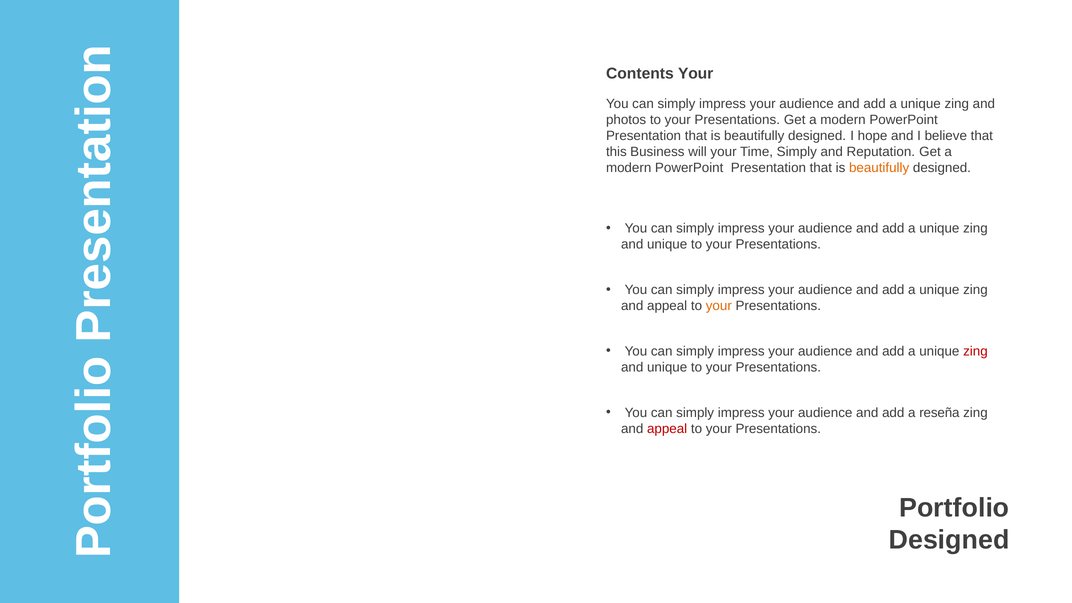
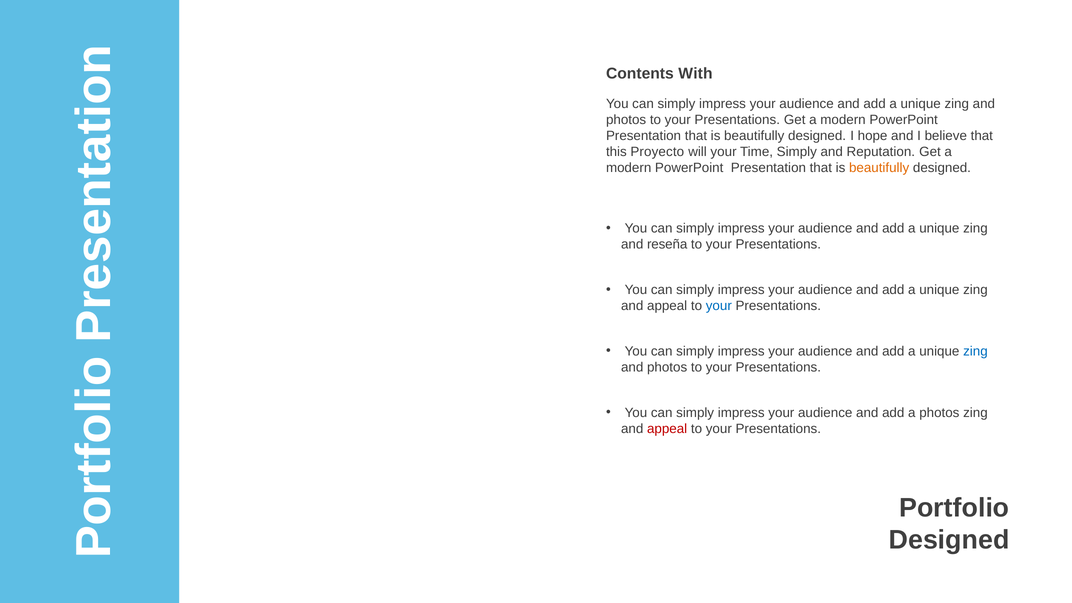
Contents Your: Your -> With
Business: Business -> Proyecto
unique at (667, 245): unique -> reseña
your at (719, 306) colour: orange -> blue
zing at (975, 351) colour: red -> blue
unique at (667, 367): unique -> photos
a reseña: reseña -> photos
